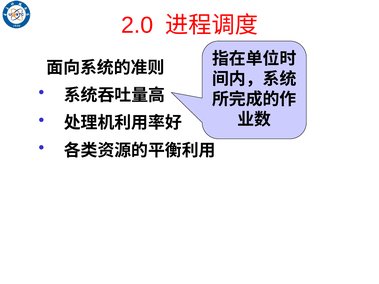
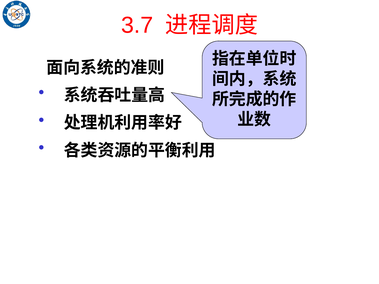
2.0: 2.0 -> 3.7
